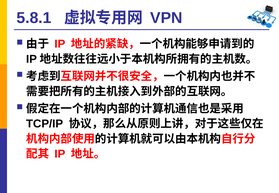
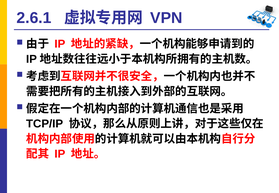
5.8.1: 5.8.1 -> 2.6.1
